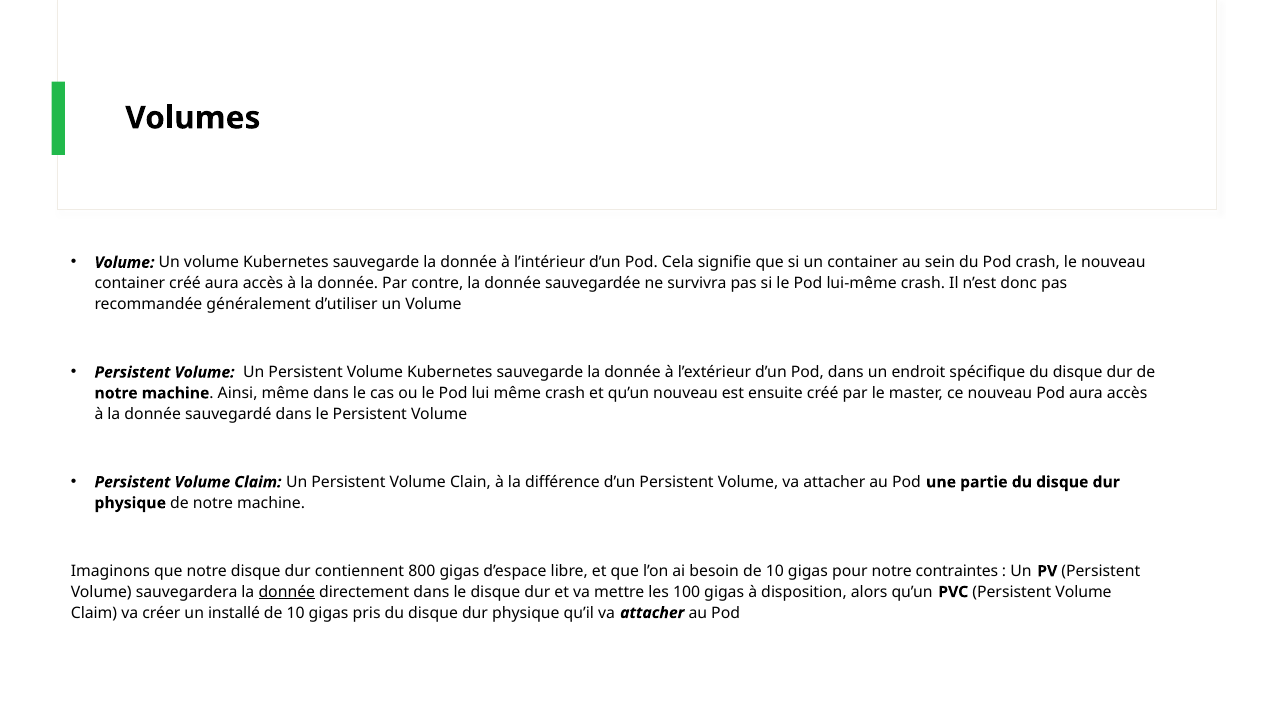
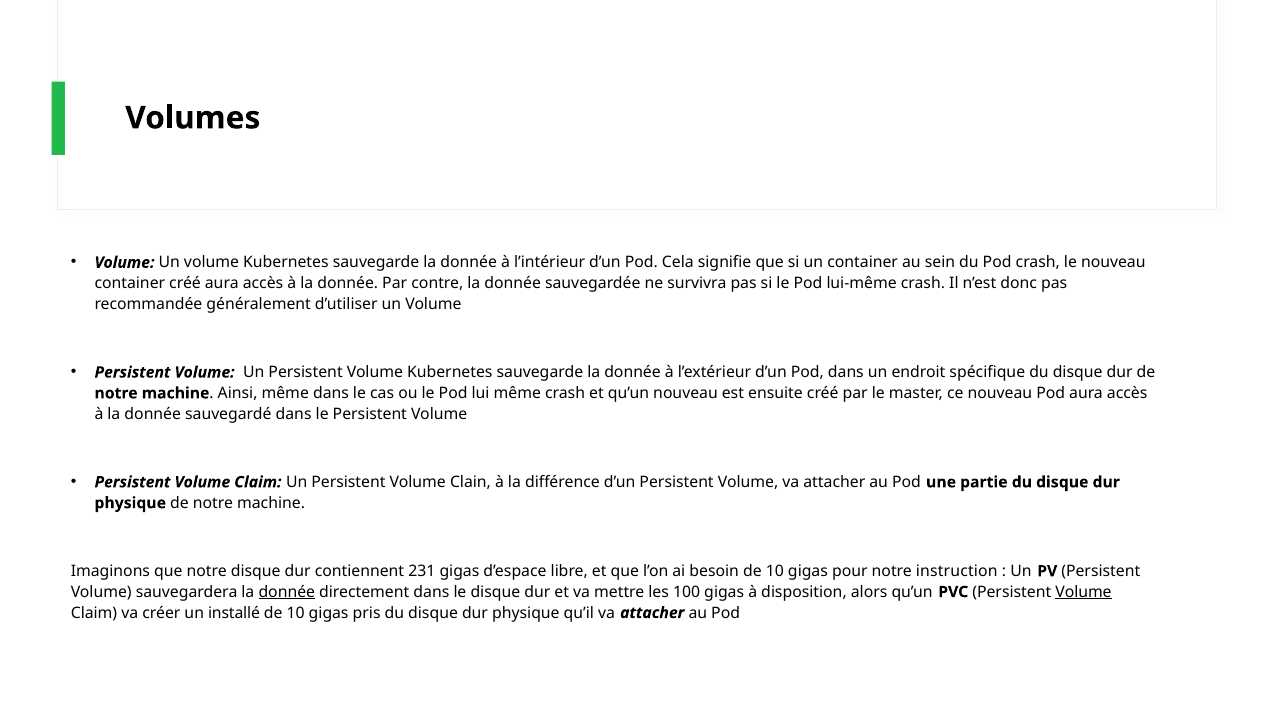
800: 800 -> 231
contraintes: contraintes -> instruction
Volume at (1084, 592) underline: none -> present
